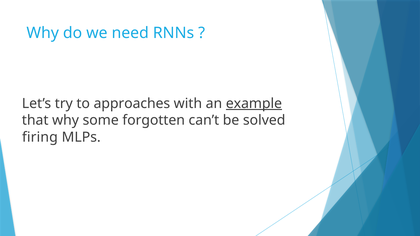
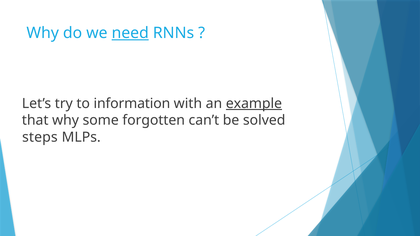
need underline: none -> present
approaches: approaches -> information
firing: firing -> steps
